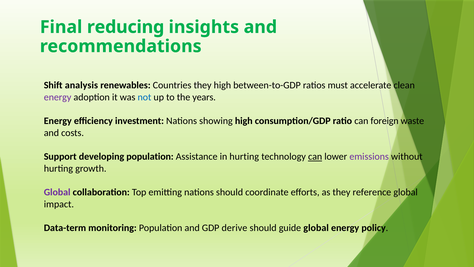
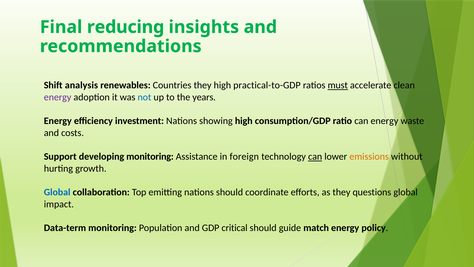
between-to-GDP: between-to-GDP -> practical-to-GDP
must underline: none -> present
can foreign: foreign -> energy
developing population: population -> monitoring
in hurting: hurting -> foreign
emissions colour: purple -> orange
Global at (57, 192) colour: purple -> blue
reference: reference -> questions
derive: derive -> critical
guide global: global -> match
